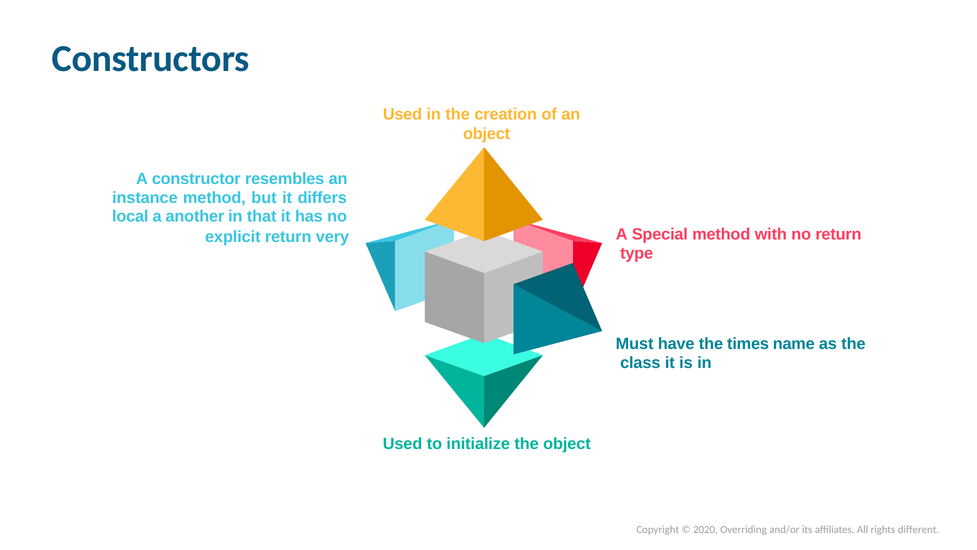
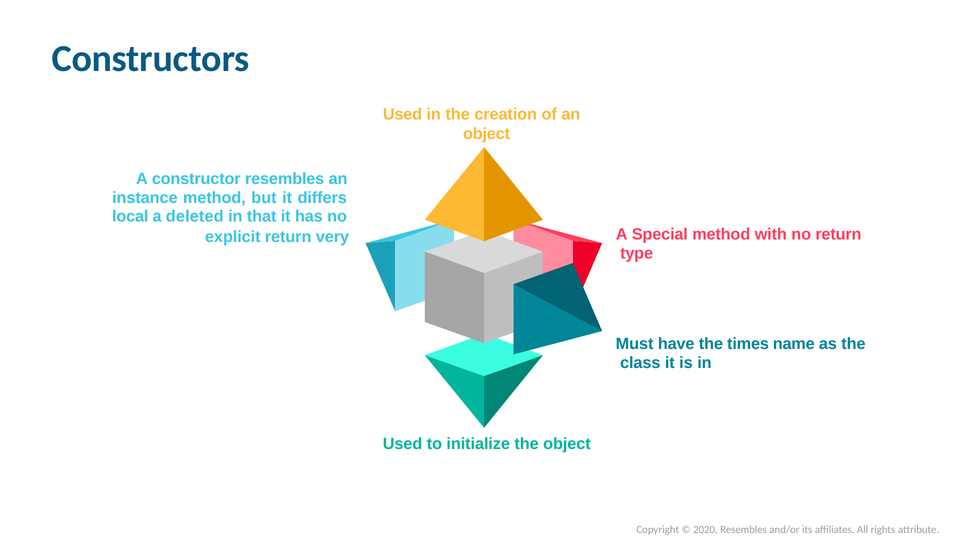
another: another -> deleted
2020 Overriding: Overriding -> Resembles
different: different -> attribute
